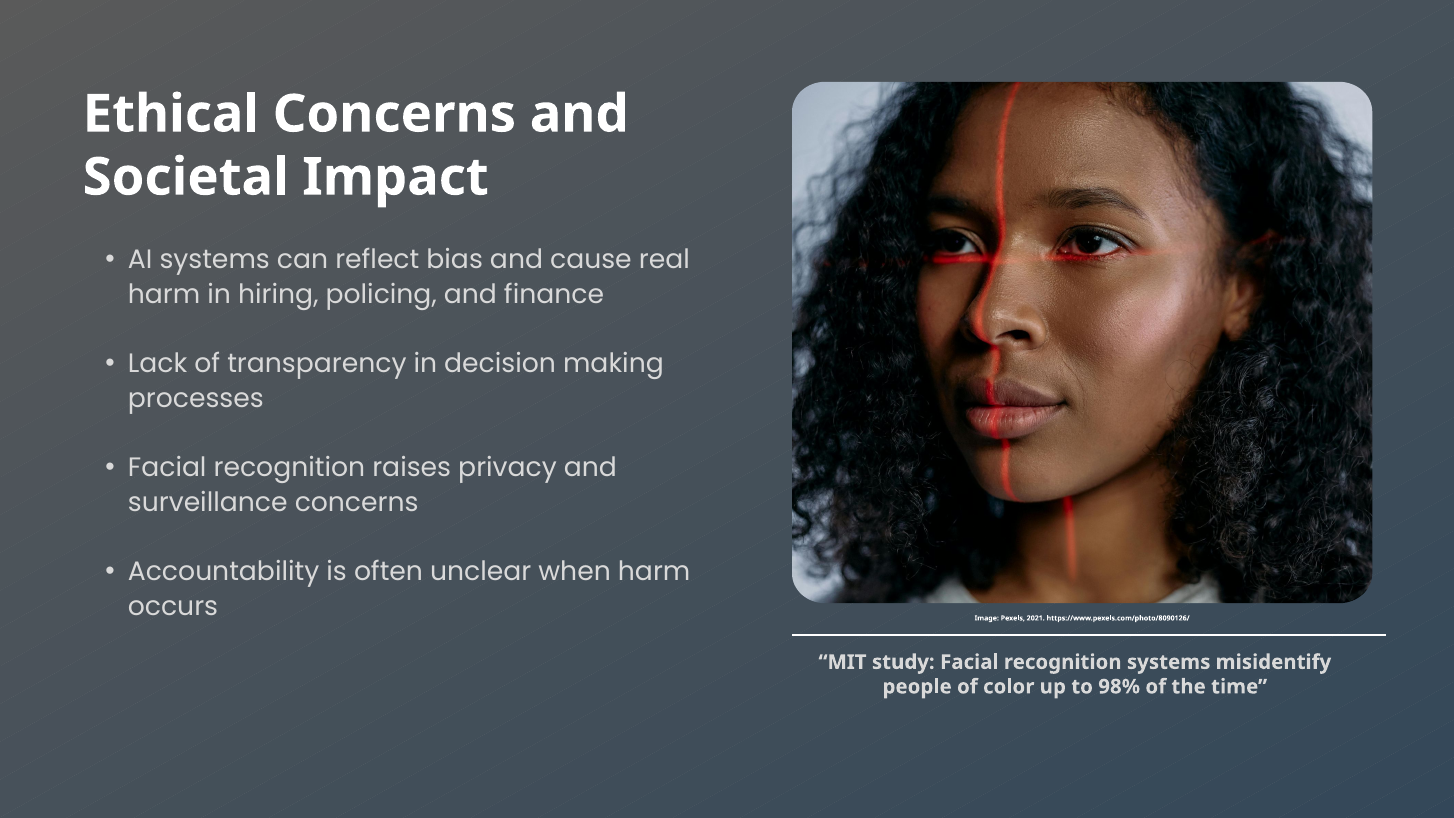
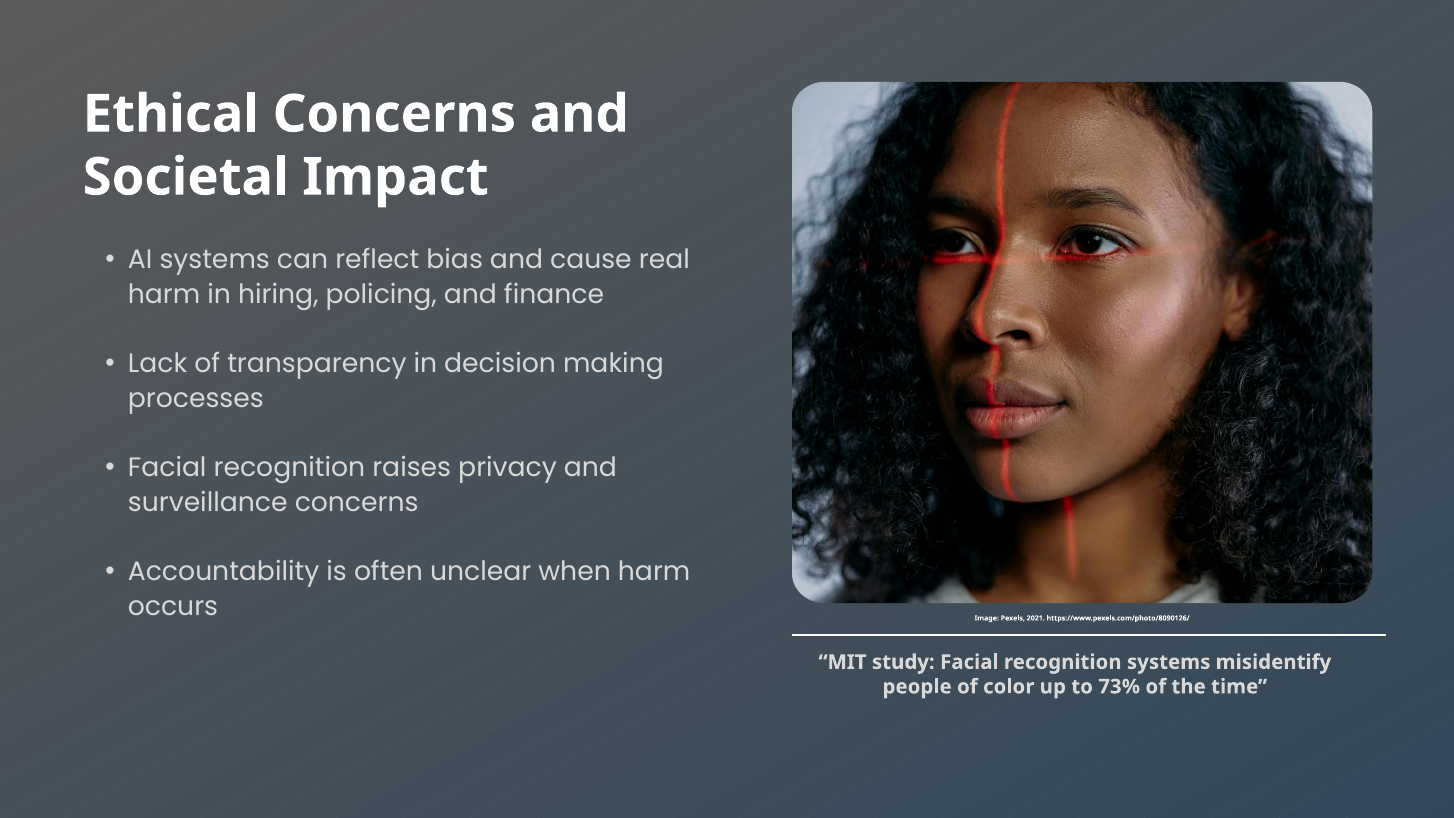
98%: 98% -> 73%
